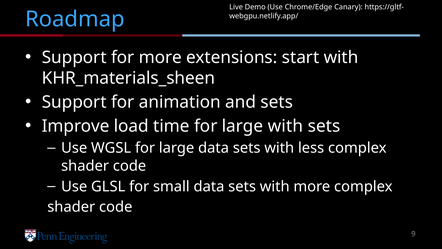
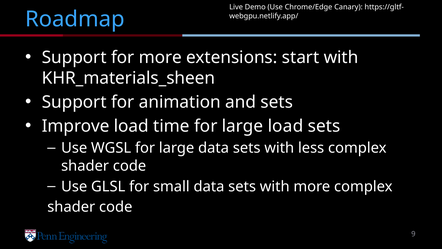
large with: with -> load
